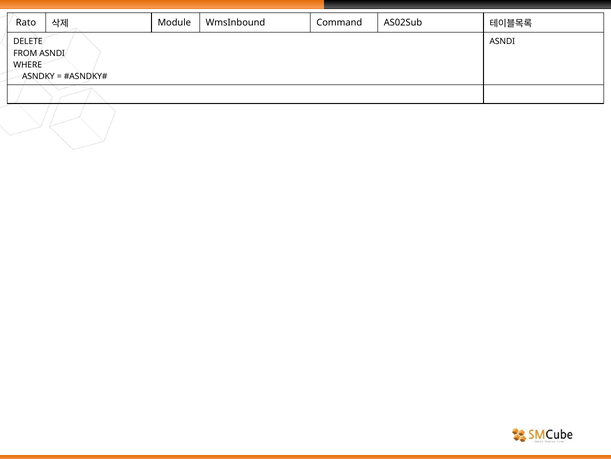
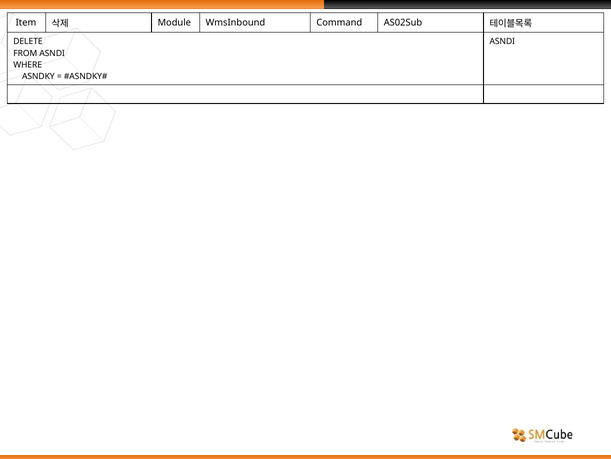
Rato: Rato -> Item
